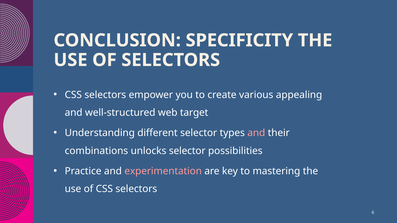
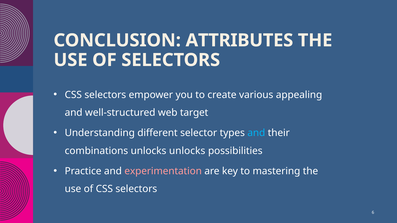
SPECIFICITY: SPECIFICITY -> ATTRIBUTES
and at (256, 133) colour: pink -> light blue
unlocks selector: selector -> unlocks
